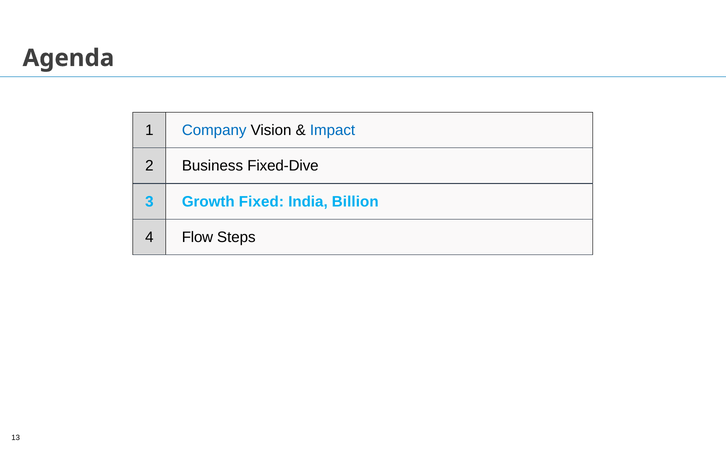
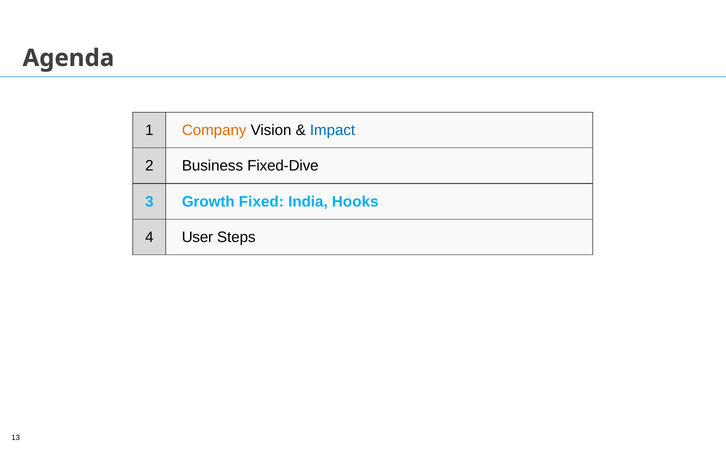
Company colour: blue -> orange
Billion: Billion -> Hooks
Flow: Flow -> User
